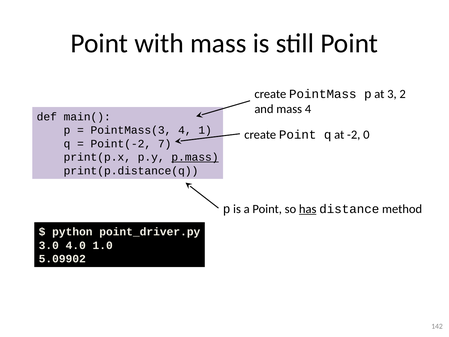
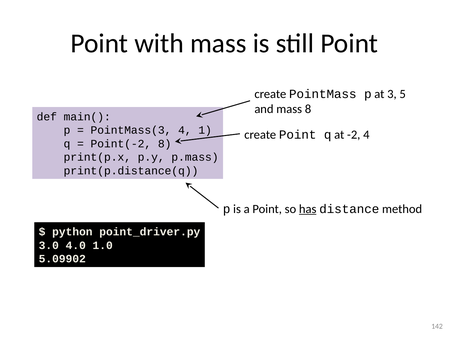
2: 2 -> 5
mass 4: 4 -> 8
-2 0: 0 -> 4
Point(-2 7: 7 -> 8
p.mass underline: present -> none
